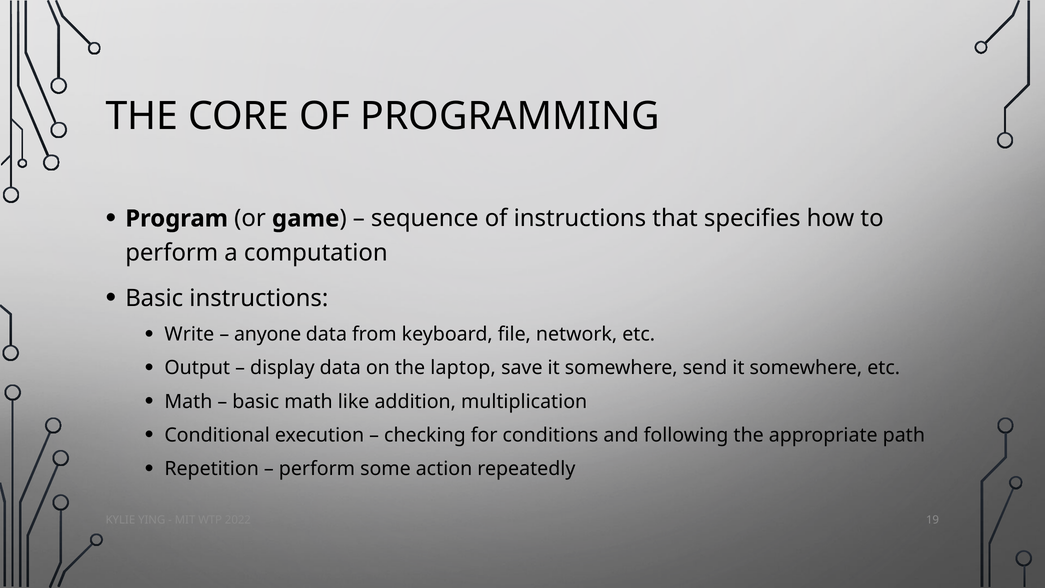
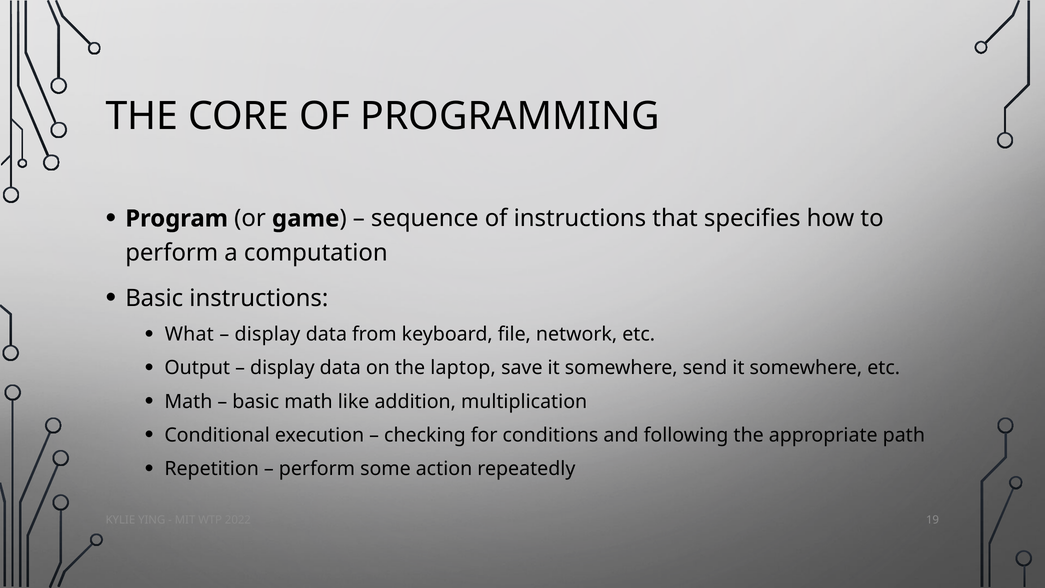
Write: Write -> What
anyone at (268, 334): anyone -> display
